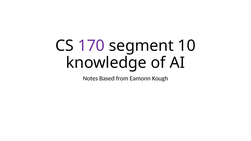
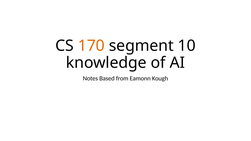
170 colour: purple -> orange
